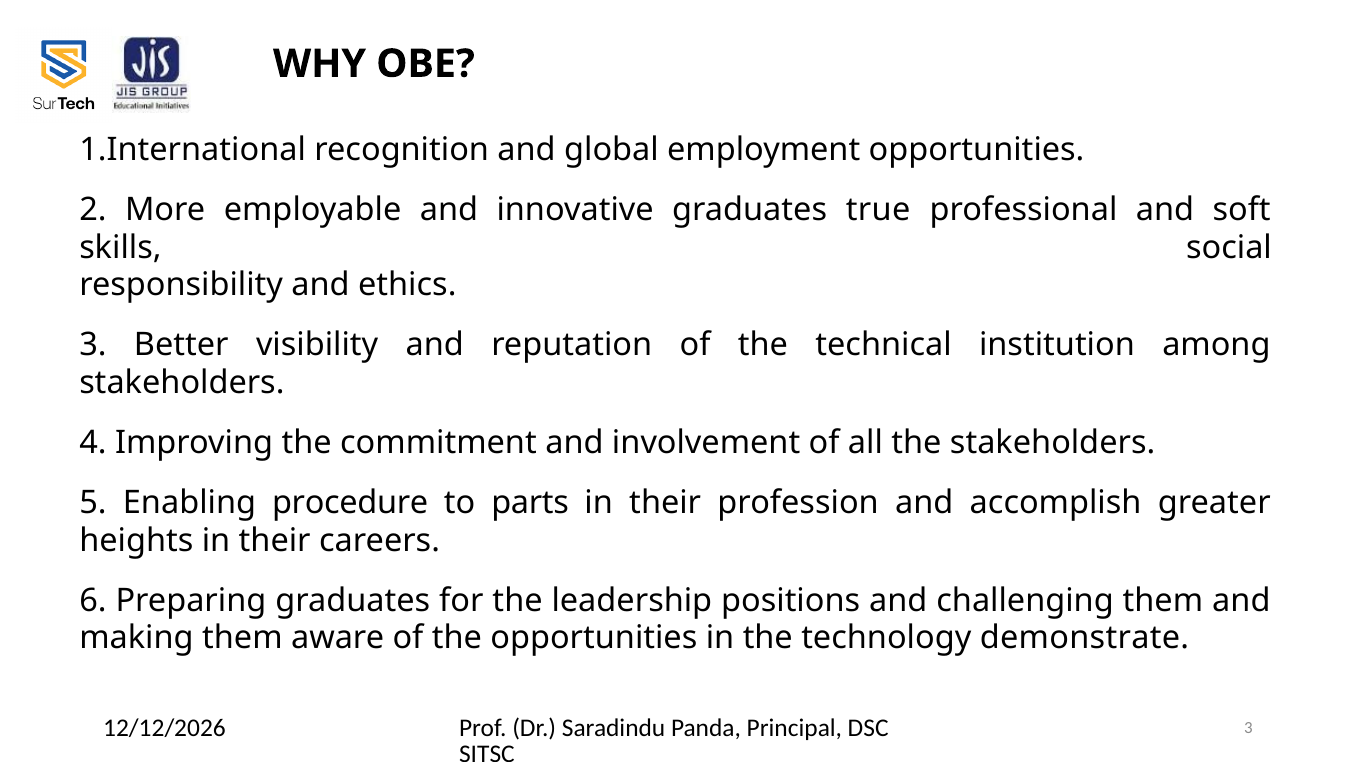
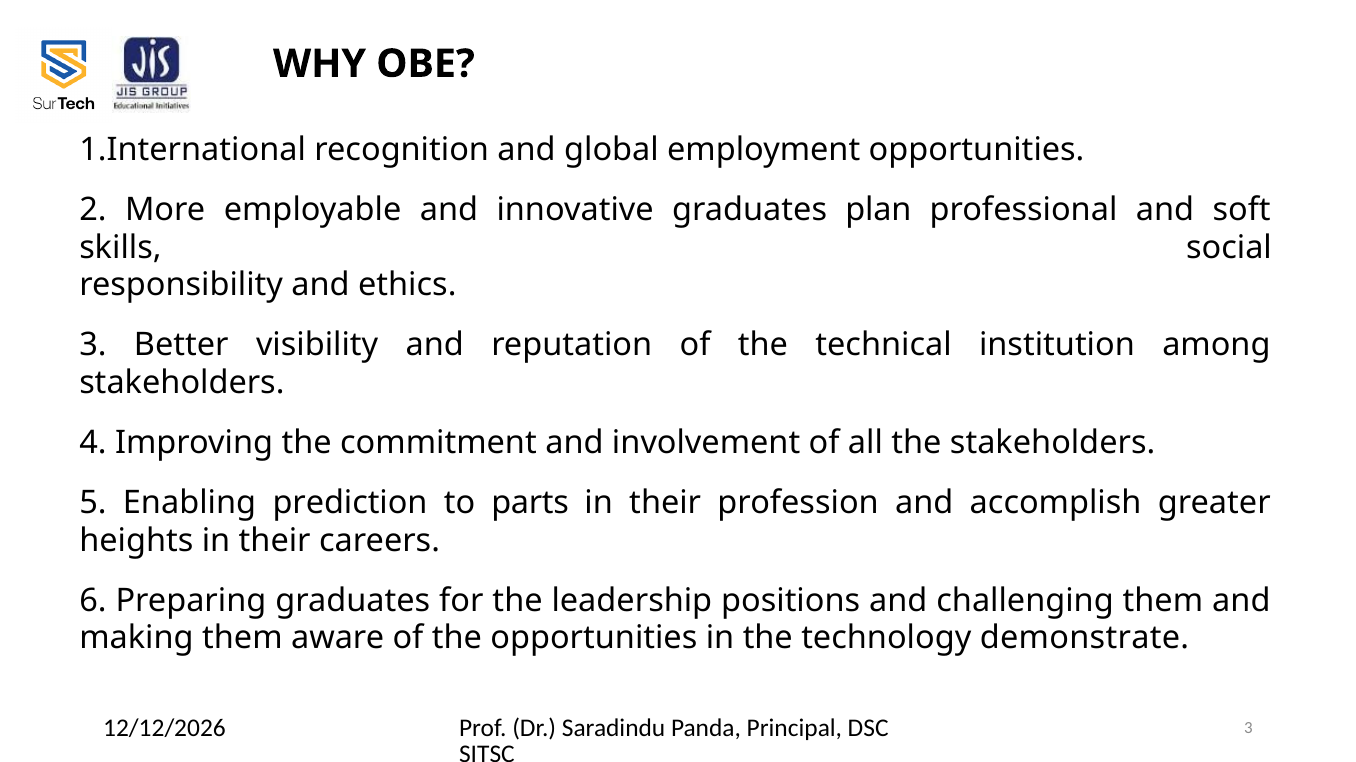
true: true -> plan
procedure: procedure -> prediction
